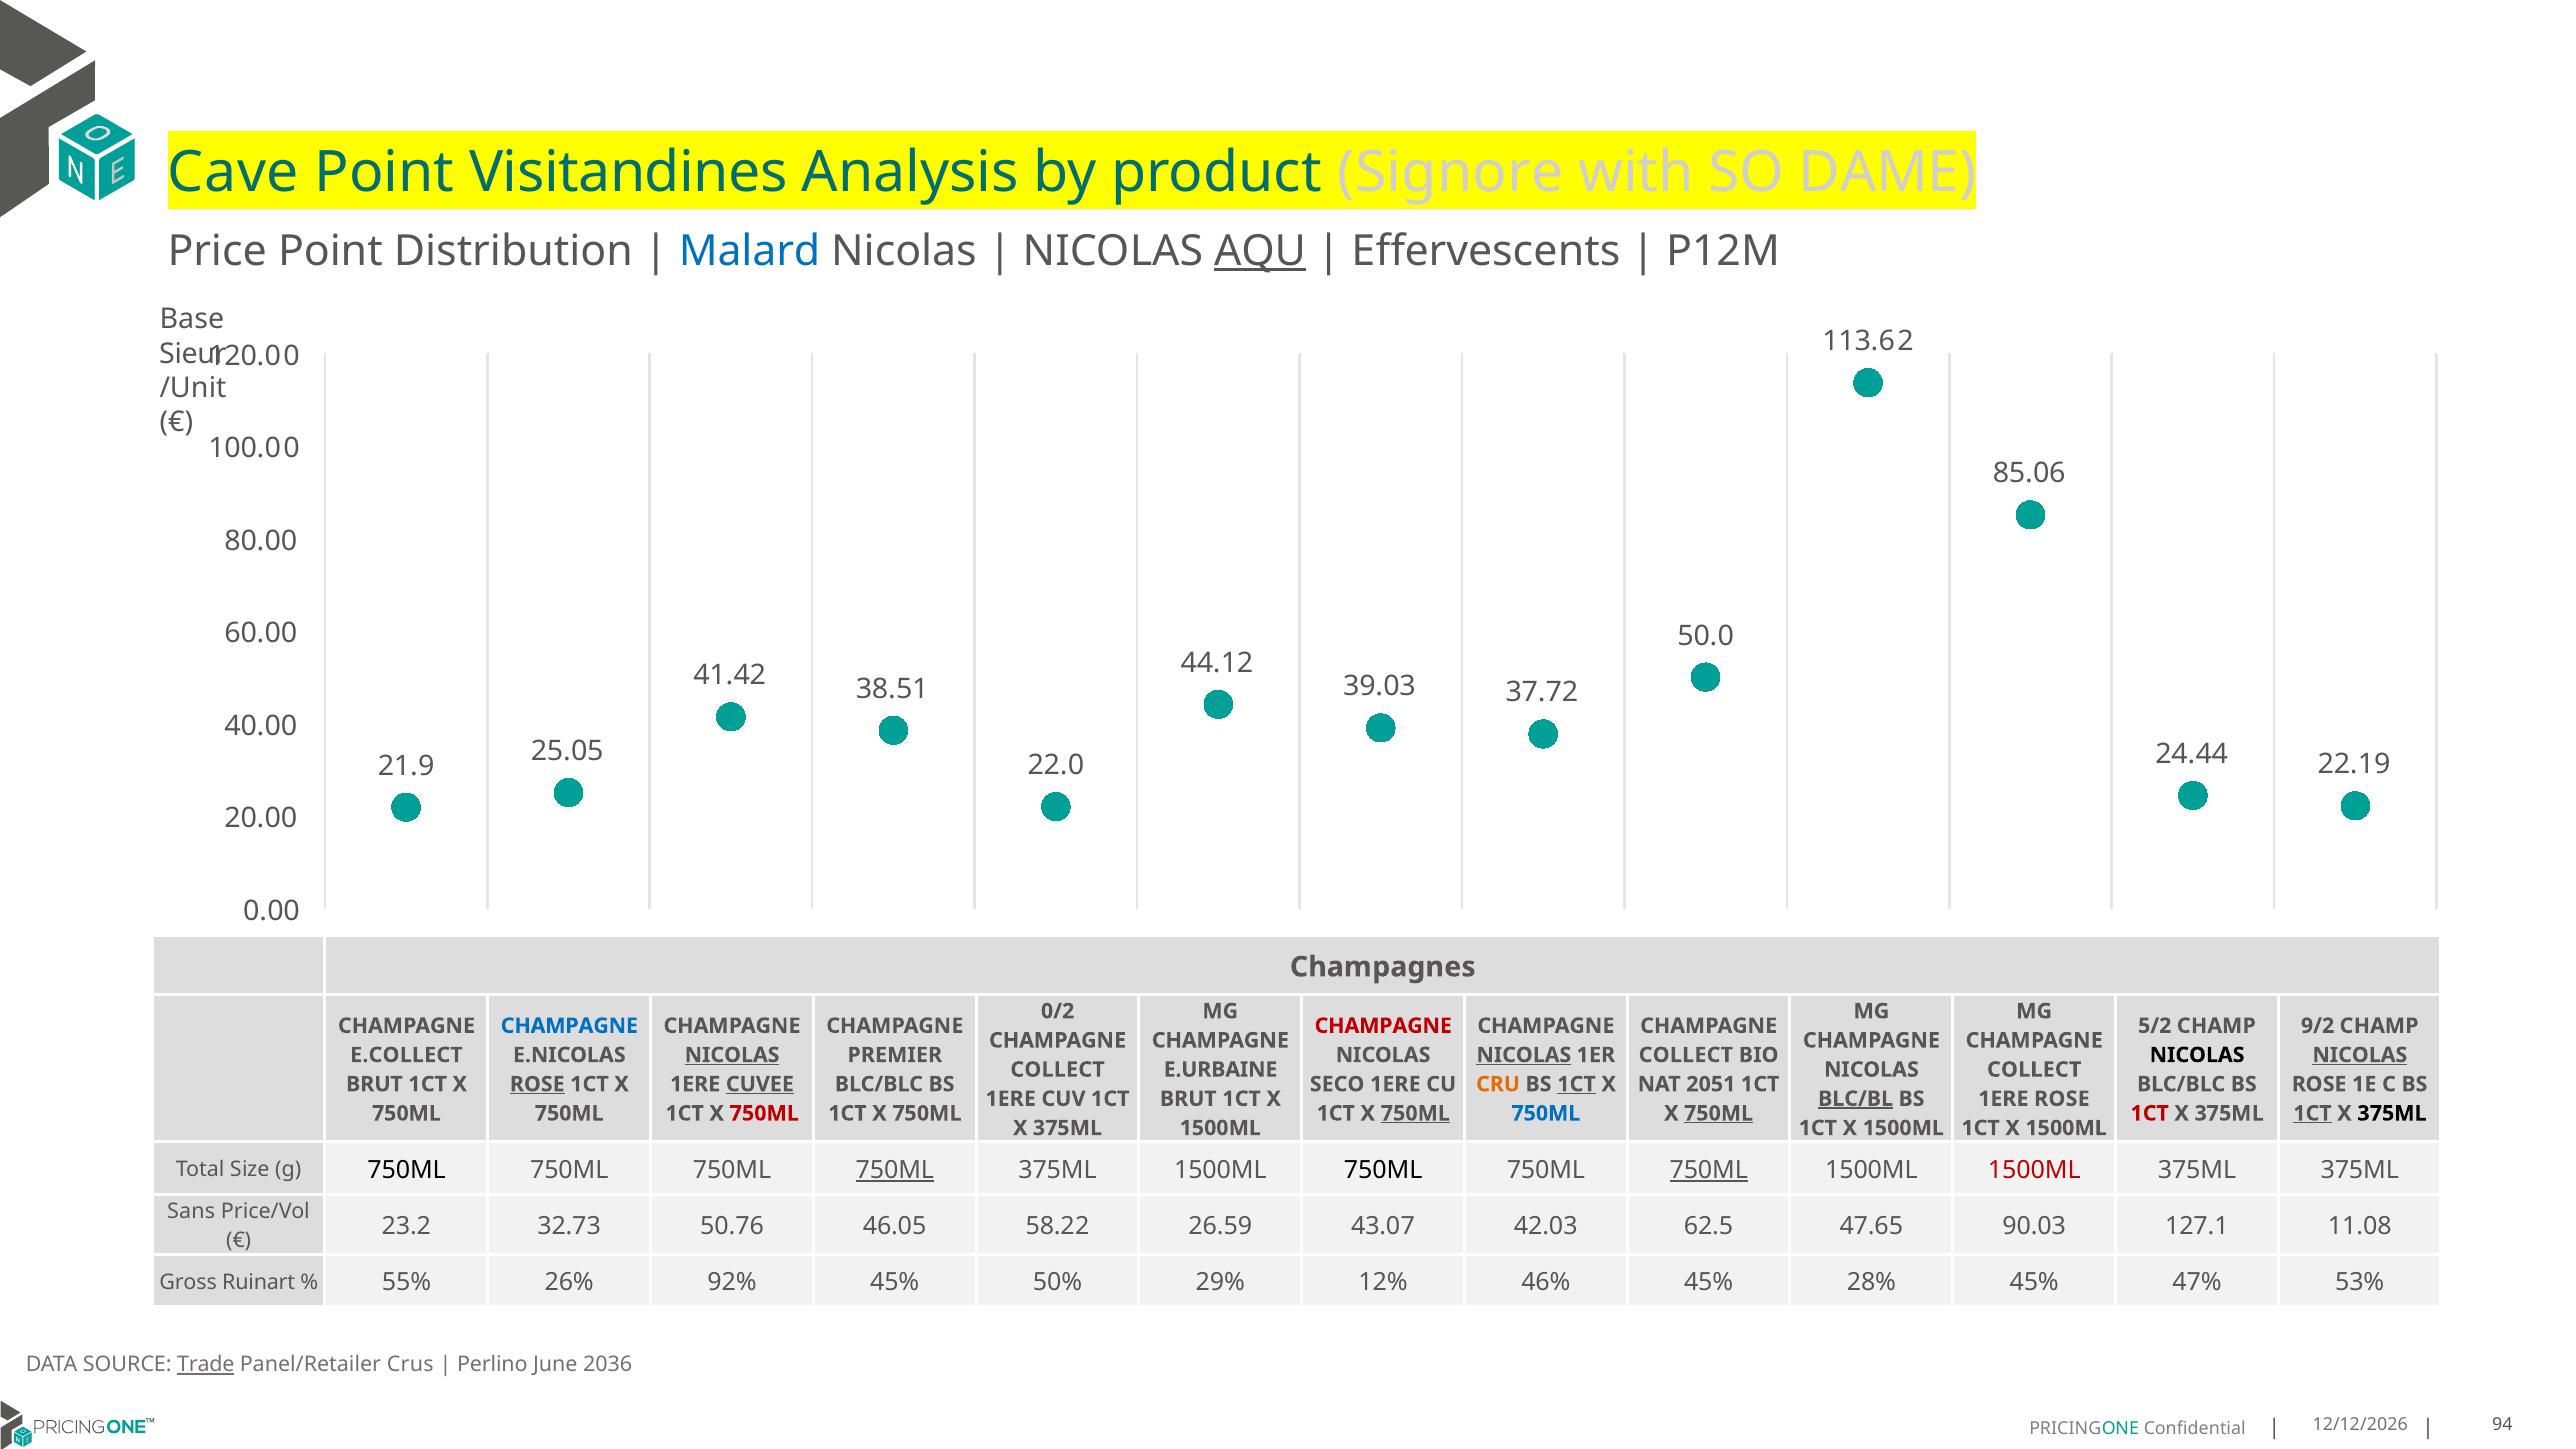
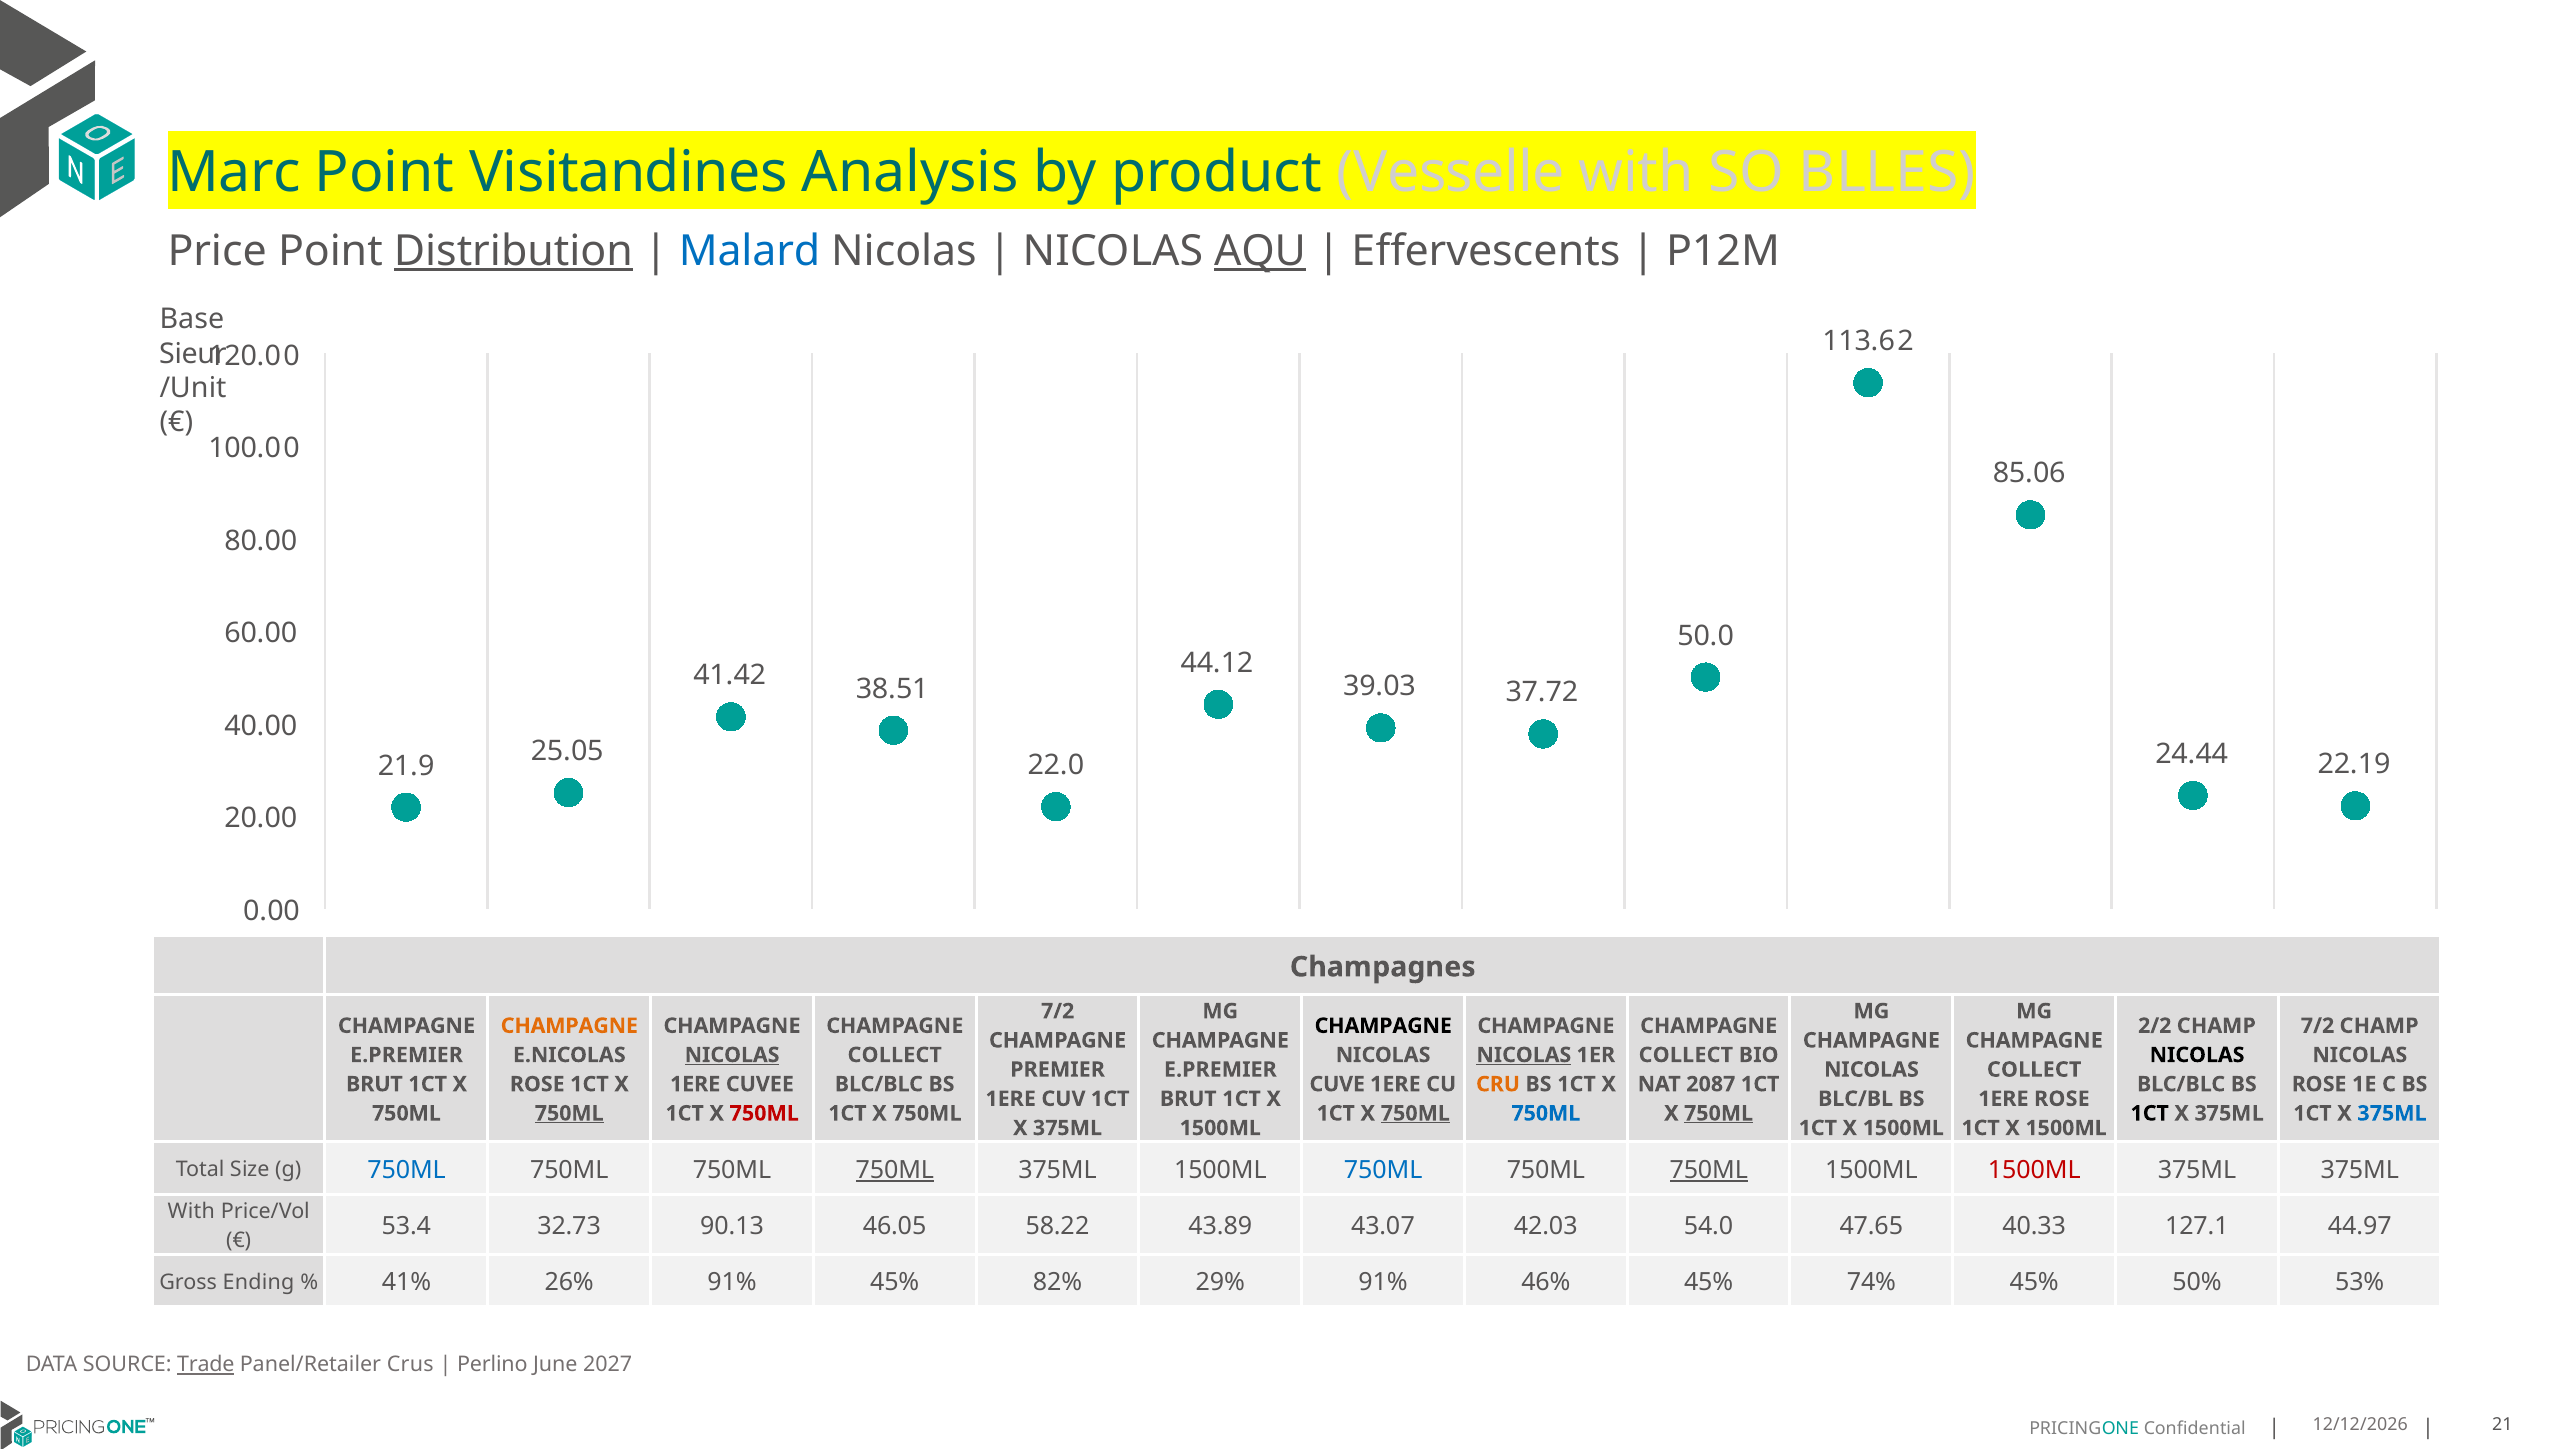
Cave: Cave -> Marc
Signore: Signore -> Vesselle
DAME: DAME -> BLLES
Distribution underline: none -> present
0/2 at (1058, 1011): 0/2 -> 7/2
CHAMPAGNE at (569, 1026) colour: blue -> orange
CHAMPAGNE at (1383, 1026) colour: red -> black
5/2: 5/2 -> 2/2
9/2 at (2318, 1026): 9/2 -> 7/2
E.COLLECT at (406, 1055): E.COLLECT -> E.PREMIER
PREMIER at (895, 1055): PREMIER -> COLLECT
NICOLAS at (2360, 1055) underline: present -> none
COLLECT at (1057, 1070): COLLECT -> PREMIER
E.URBAINE at (1220, 1070): E.URBAINE -> E.PREMIER
ROSE at (537, 1084) underline: present -> none
CUVEE underline: present -> none
SECO: SECO -> CUVE
1CT at (1577, 1084) underline: present -> none
2051: 2051 -> 2087
BLC/BL underline: present -> none
750ML at (569, 1113) underline: none -> present
1CT at (2150, 1113) colour: red -> black
1CT at (2313, 1113) underline: present -> none
375ML at (2392, 1113) colour: black -> blue
750ML at (407, 1170) colour: black -> blue
750ML at (1383, 1170) colour: black -> blue
Sans at (191, 1211): Sans -> With
23.2: 23.2 -> 53.4
50.76: 50.76 -> 90.13
26.59: 26.59 -> 43.89
62.5: 62.5 -> 54.0
90.03: 90.03 -> 40.33
11.08: 11.08 -> 44.97
Ruinart: Ruinart -> Ending
55%: 55% -> 41%
26% 92%: 92% -> 91%
50%: 50% -> 82%
29% 12%: 12% -> 91%
28%: 28% -> 74%
47%: 47% -> 50%
2036: 2036 -> 2027
94: 94 -> 21
